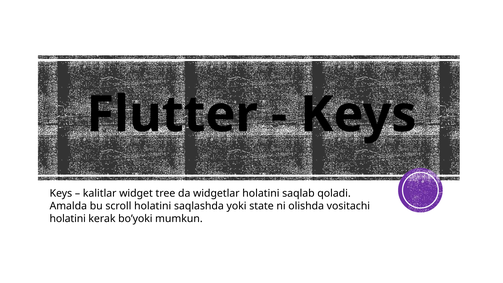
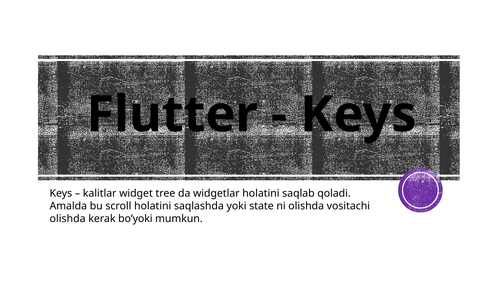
holatini at (68, 219): holatini -> olishda
